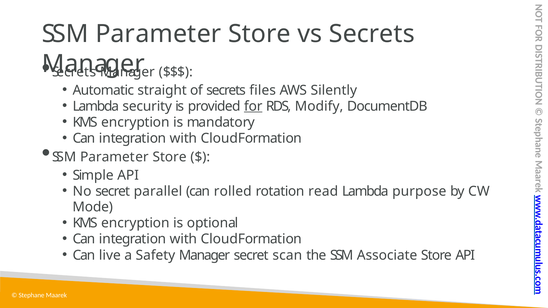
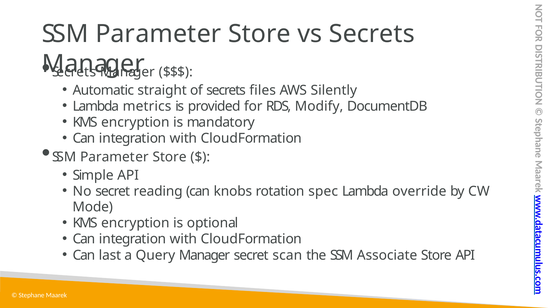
security: security -> metrics
for underline: present -> none
parallel: parallel -> reading
rolled: rolled -> knobs
read: read -> spec
purpose: purpose -> override
live: live -> last
Safety: Safety -> Query
